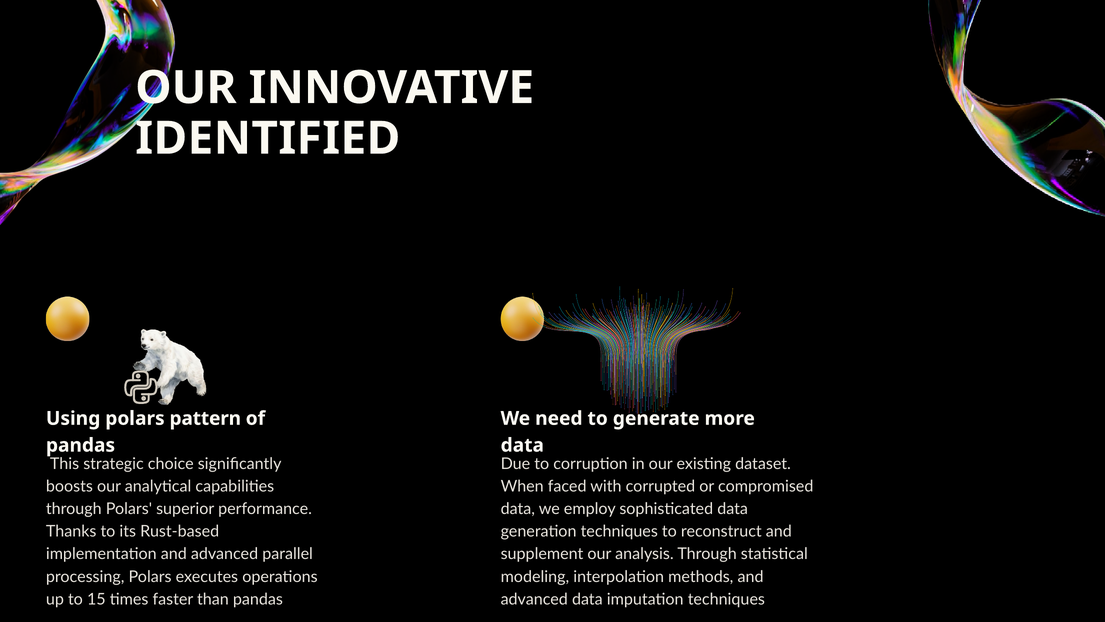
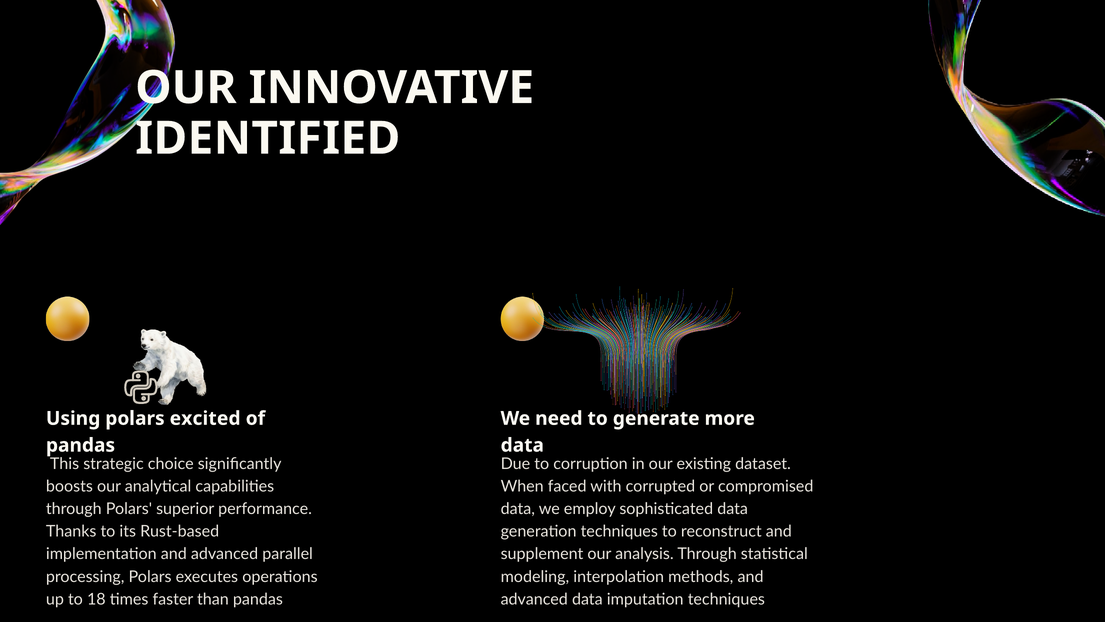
pattern: pattern -> excited
15: 15 -> 18
